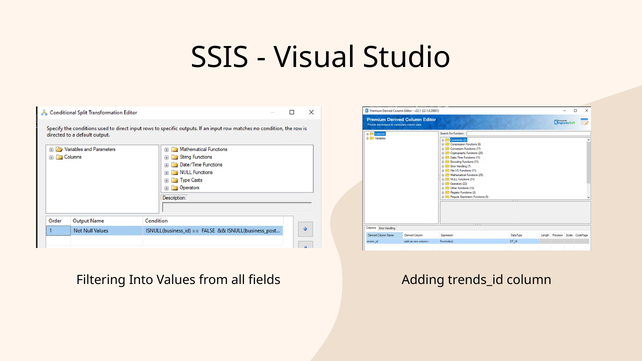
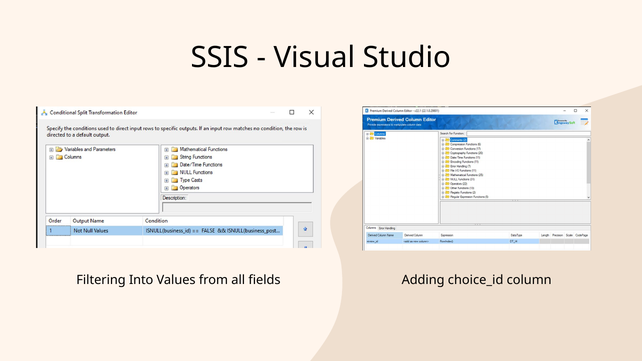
trends_id: trends_id -> choice_id
